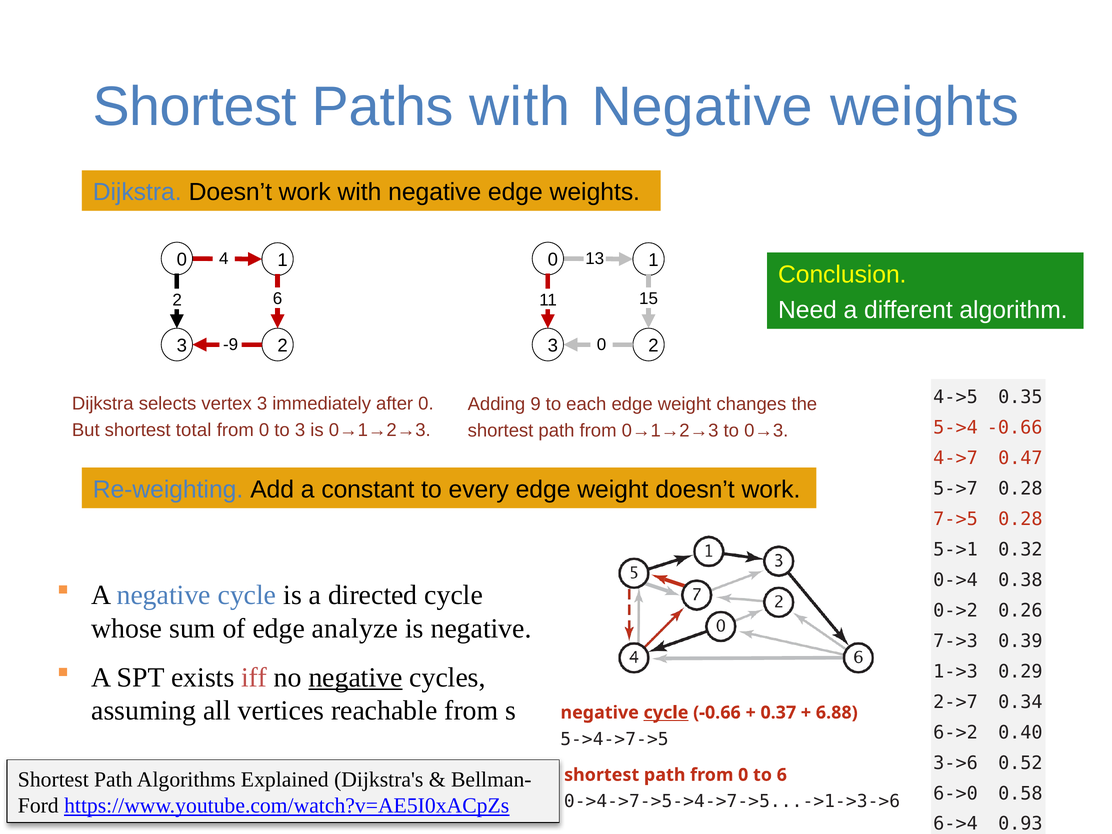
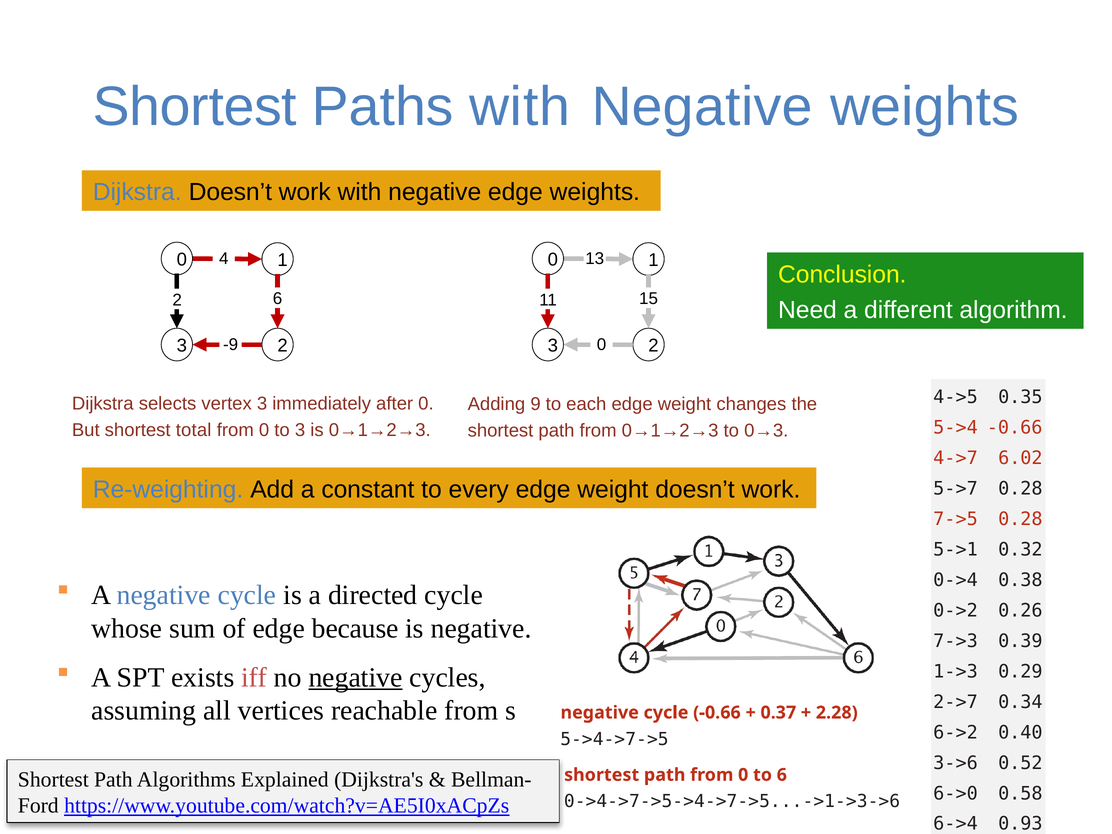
0.47: 0.47 -> 6.02
analyze: analyze -> because
cycle at (666, 713) underline: present -> none
6.88: 6.88 -> 2.28
